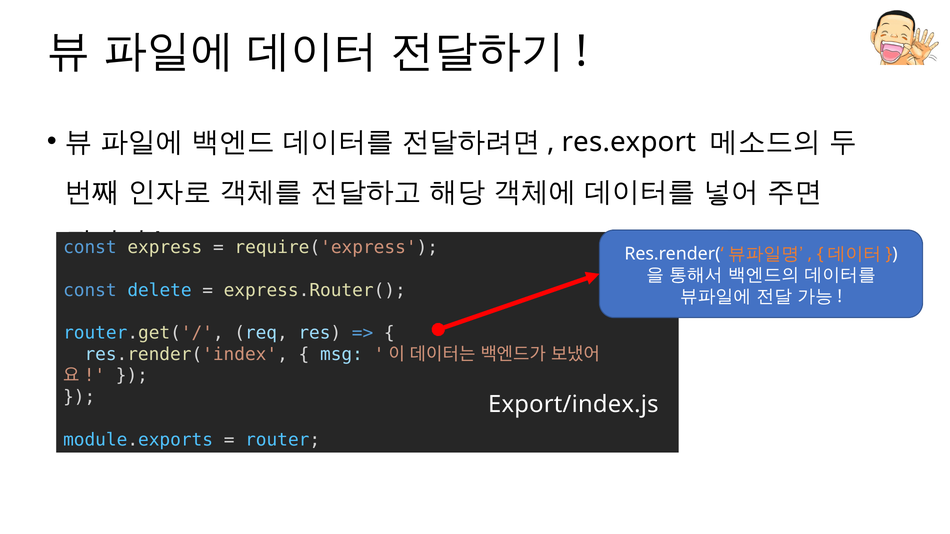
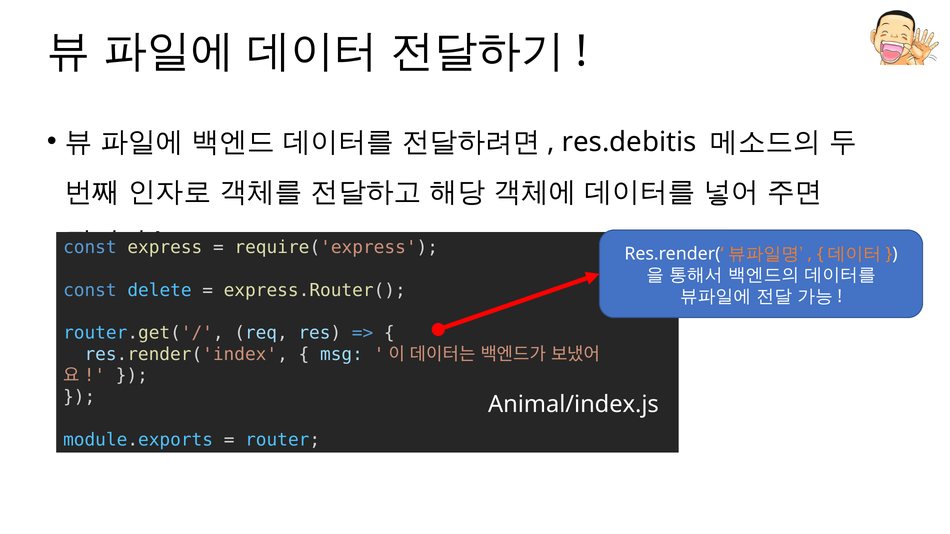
res.export: res.export -> res.debitis
Export/index.js: Export/index.js -> Animal/index.js
